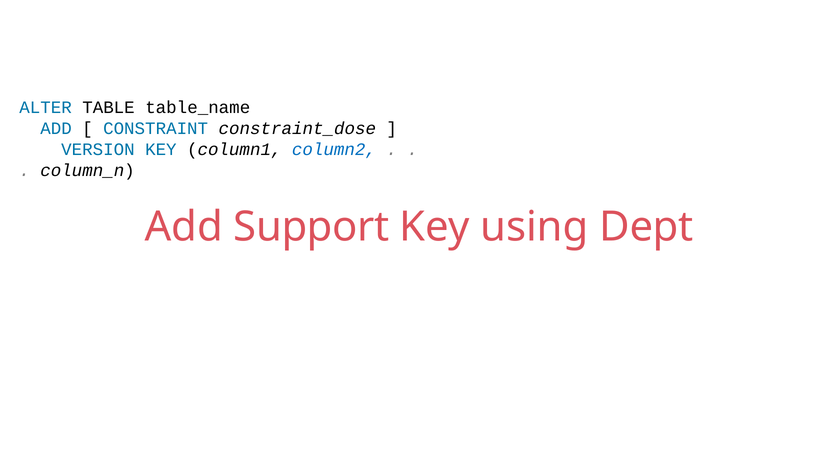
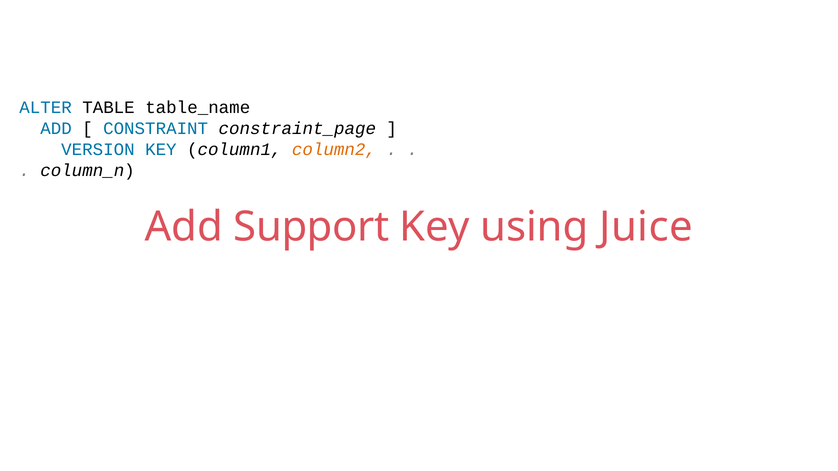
constraint_dose: constraint_dose -> constraint_page
column2 colour: blue -> orange
Dept: Dept -> Juice
